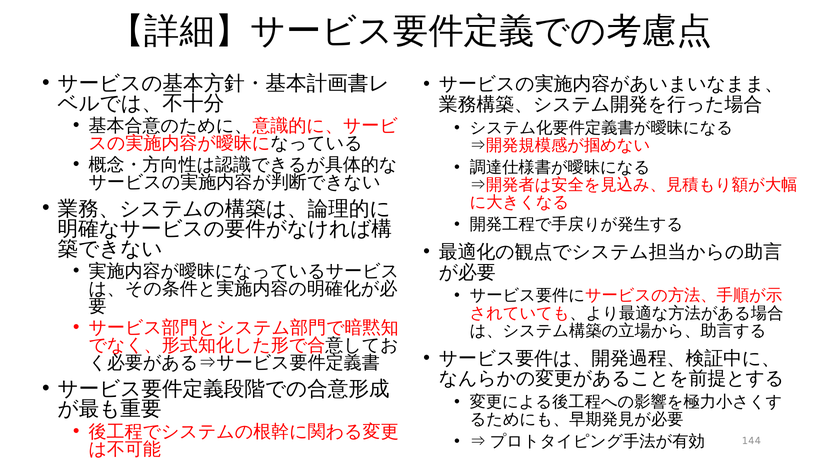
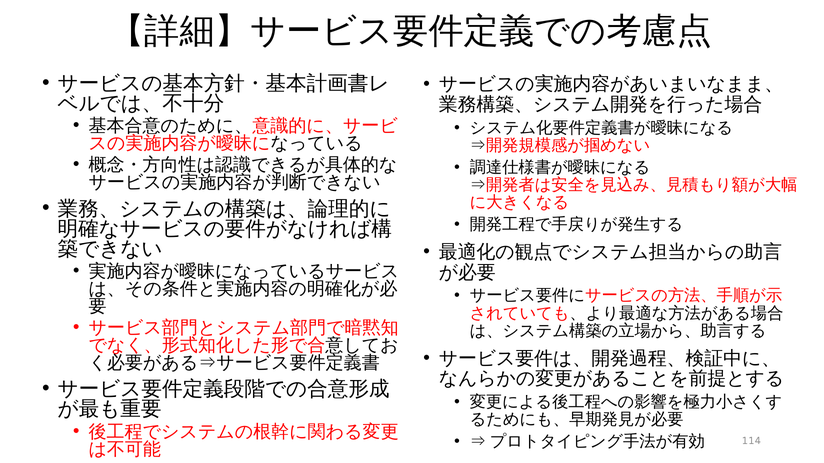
144: 144 -> 114
